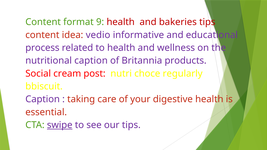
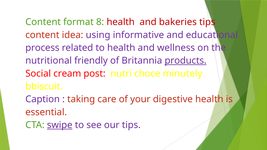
9: 9 -> 8
vedio: vedio -> using
nutritional caption: caption -> friendly
products underline: none -> present
regularly: regularly -> minutely
